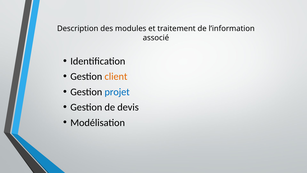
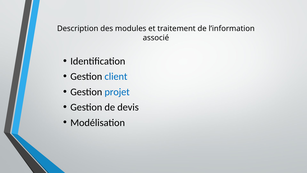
client colour: orange -> blue
